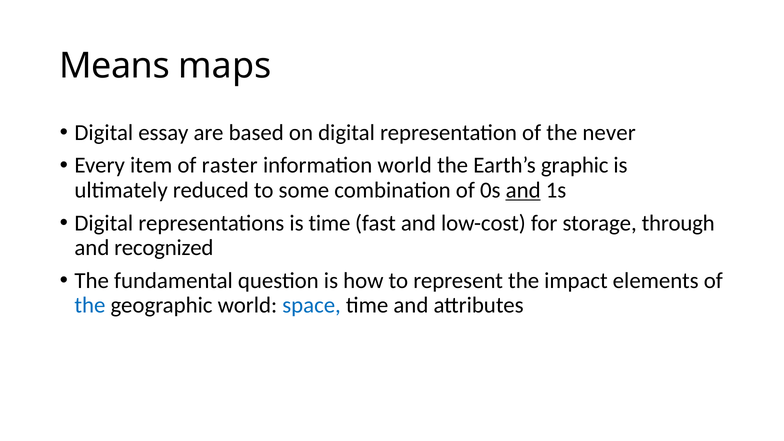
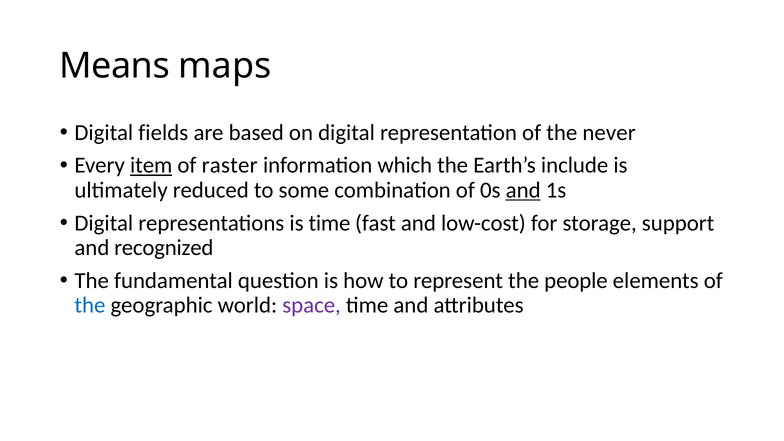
essay: essay -> fields
item underline: none -> present
information world: world -> which
graphic: graphic -> include
through: through -> support
impact: impact -> people
space colour: blue -> purple
